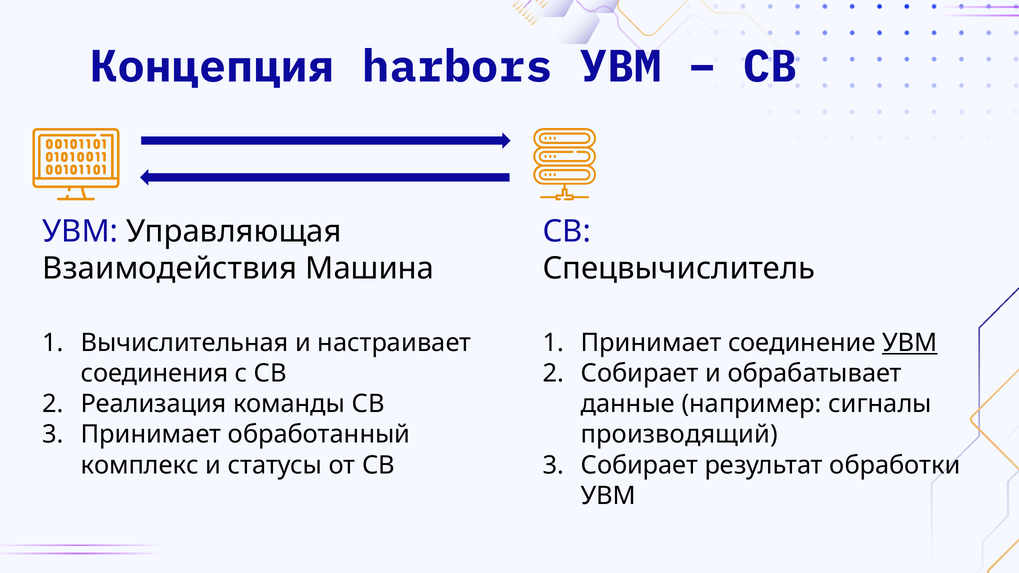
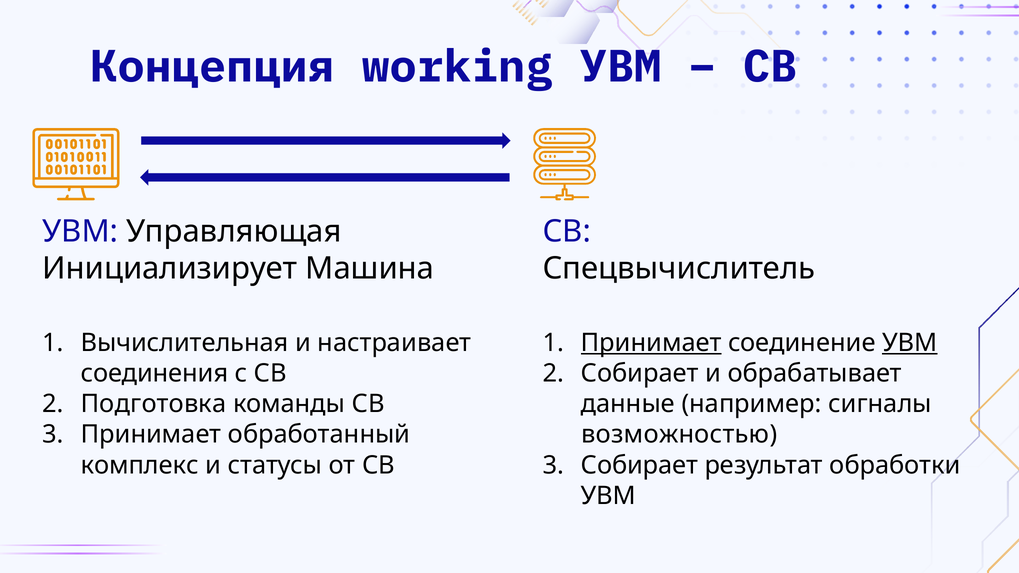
harbors: harbors -> working
Взаимодействия: Взаимодействия -> Инициализирует
Принимает at (651, 343) underline: none -> present
Реализация: Реализация -> Подготовка
производящий: производящий -> возможностью
